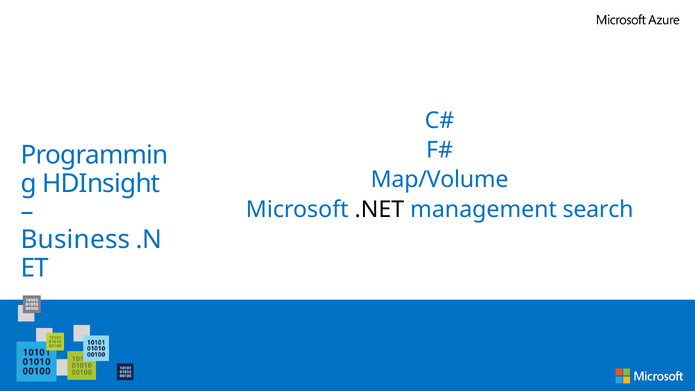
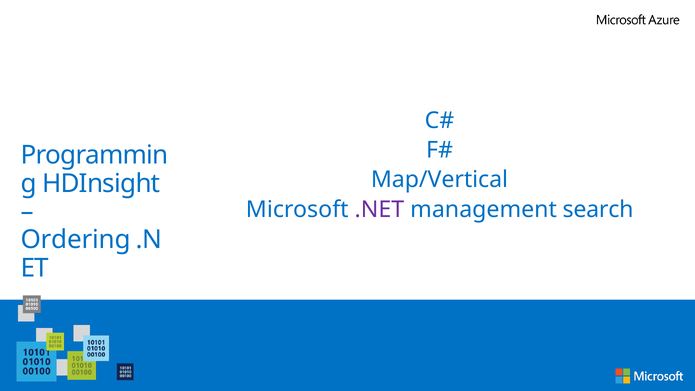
Map/Volume: Map/Volume -> Map/Vertical
.NET colour: black -> purple
Business: Business -> Ordering
